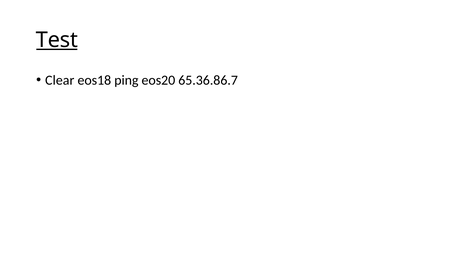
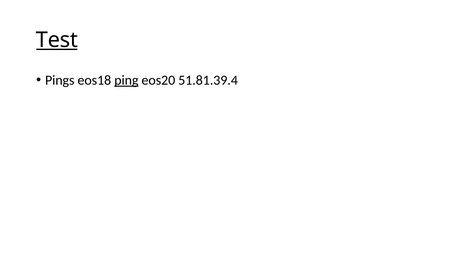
Clear: Clear -> Pings
ping underline: none -> present
65.36.86.7: 65.36.86.7 -> 51.81.39.4
